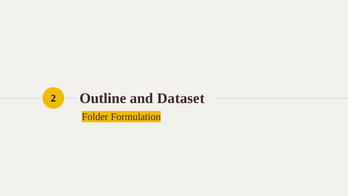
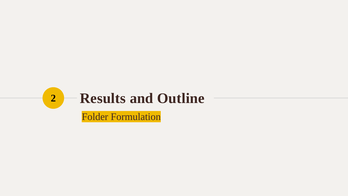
Outline: Outline -> Results
Dataset: Dataset -> Outline
